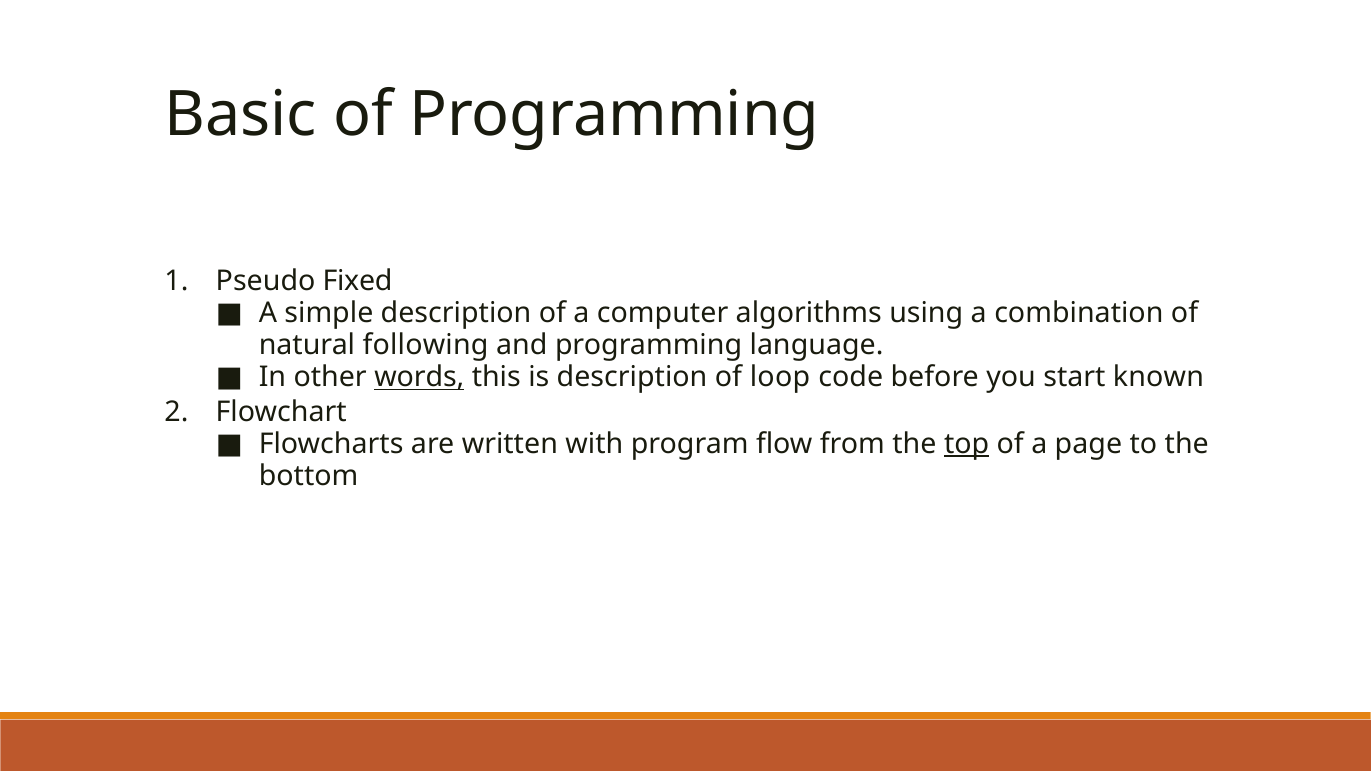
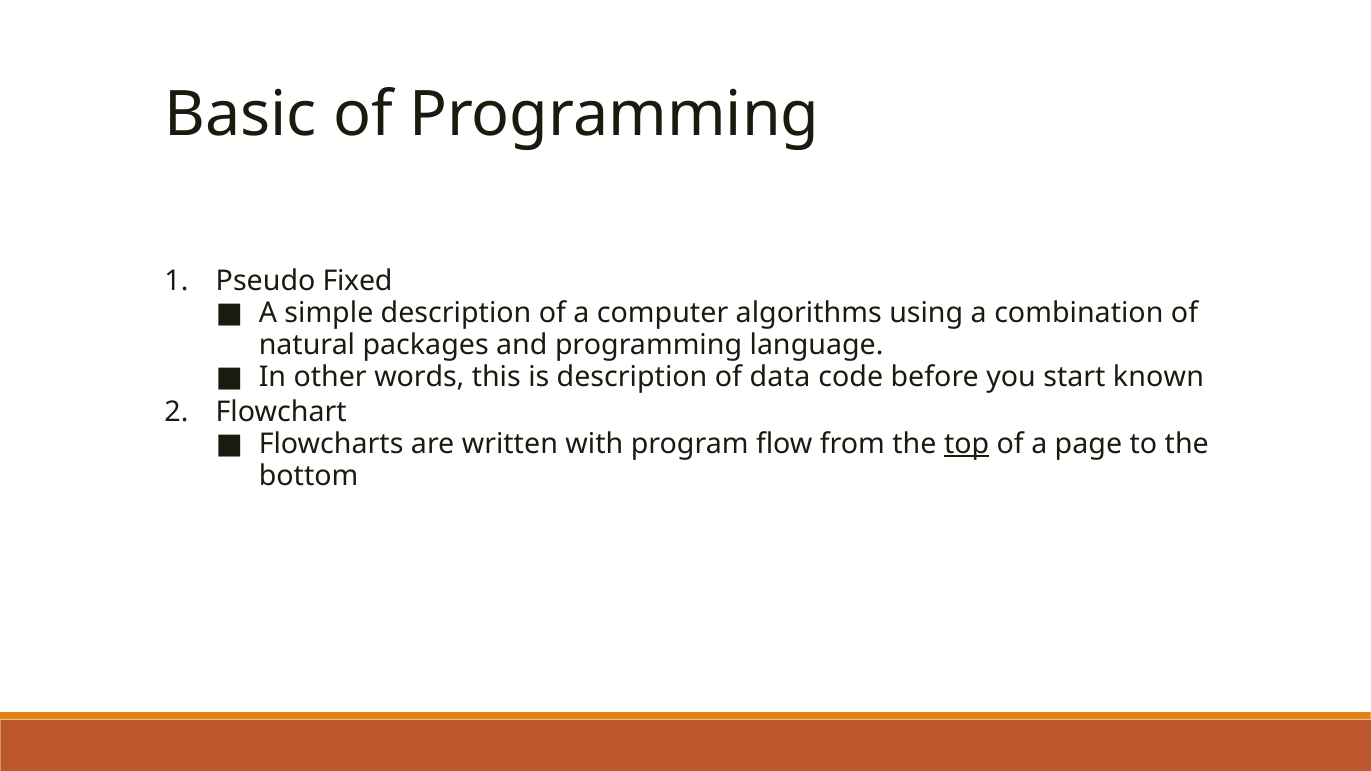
following: following -> packages
words underline: present -> none
loop: loop -> data
